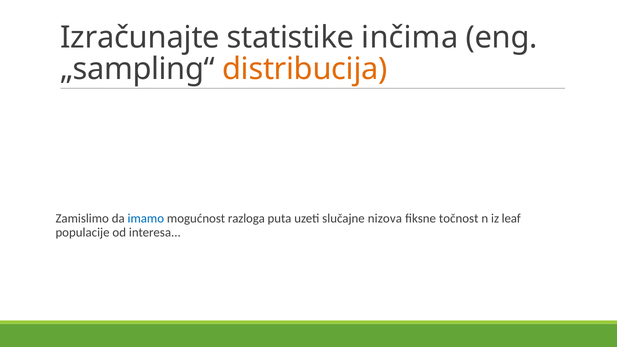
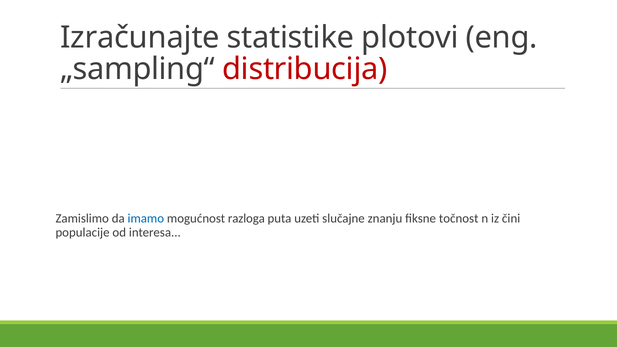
inčima: inčima -> plotovi
distribucija colour: orange -> red
nizova: nizova -> znanju
leaf: leaf -> čini
